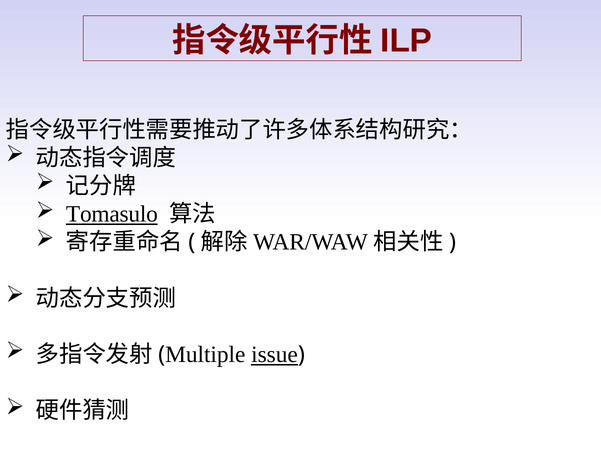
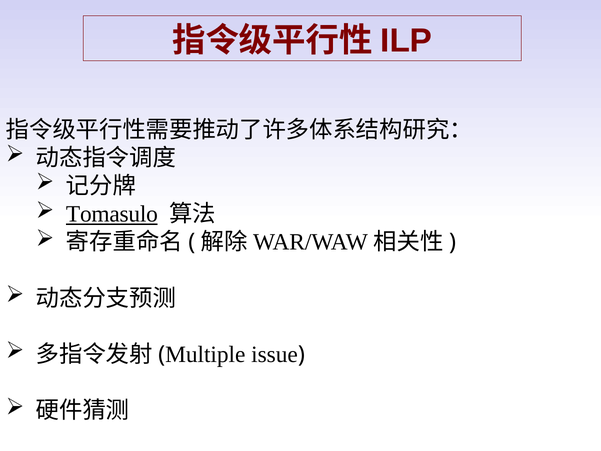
issue underline: present -> none
